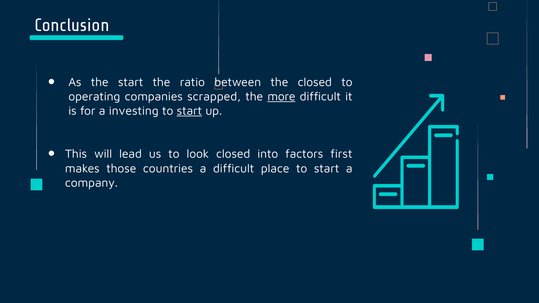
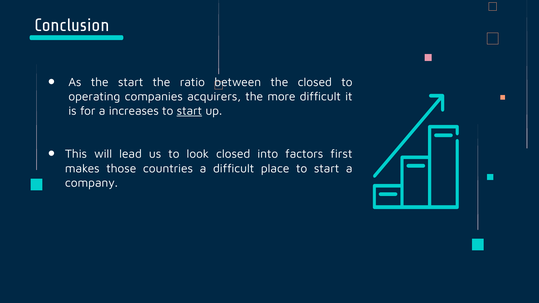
scrapped: scrapped -> acquirers
more underline: present -> none
investing: investing -> increases
